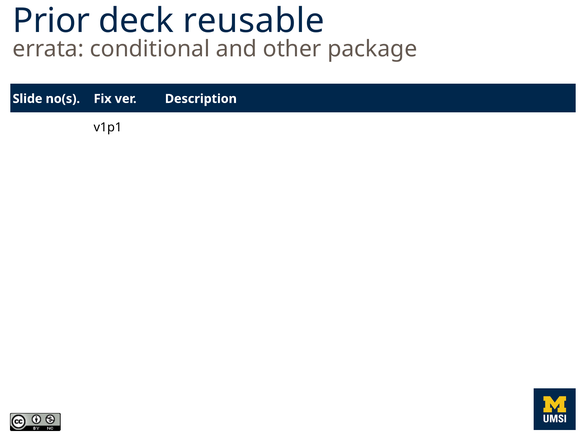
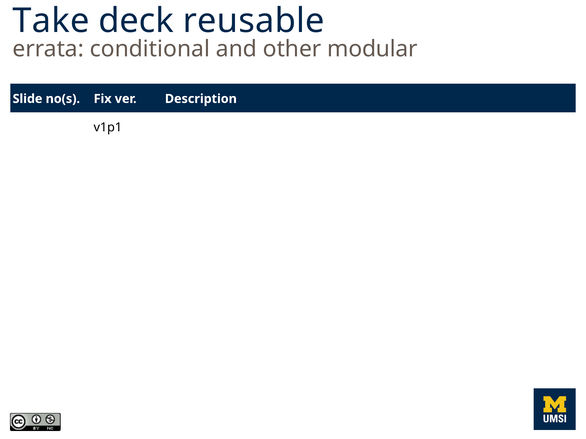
Prior: Prior -> Take
package: package -> modular
